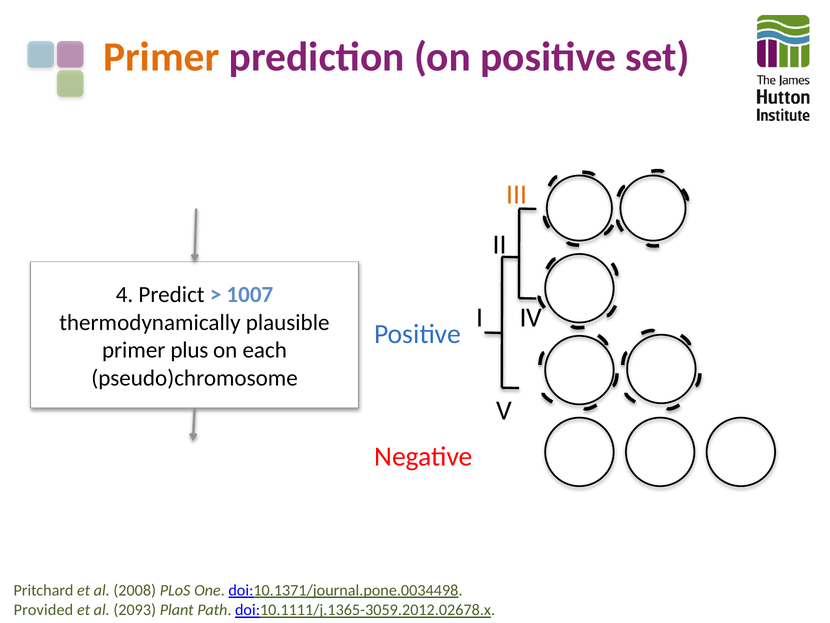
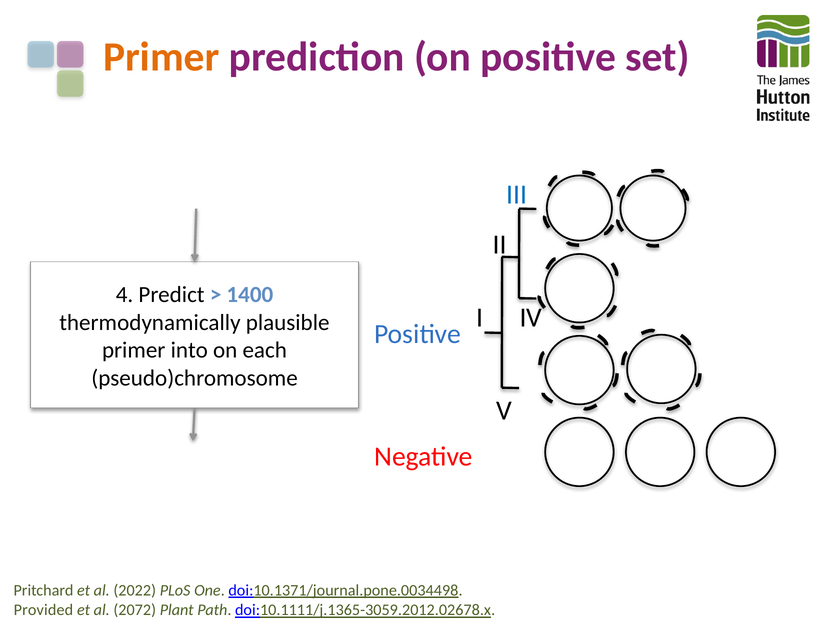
III colour: orange -> blue
1007: 1007 -> 1400
plus: plus -> into
2008: 2008 -> 2022
2093: 2093 -> 2072
